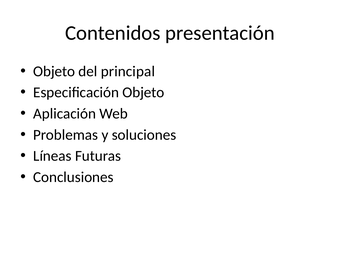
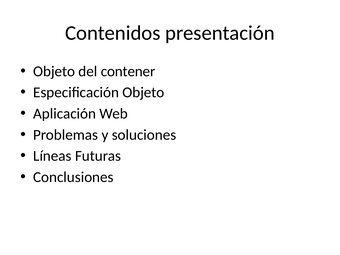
principal: principal -> contener
